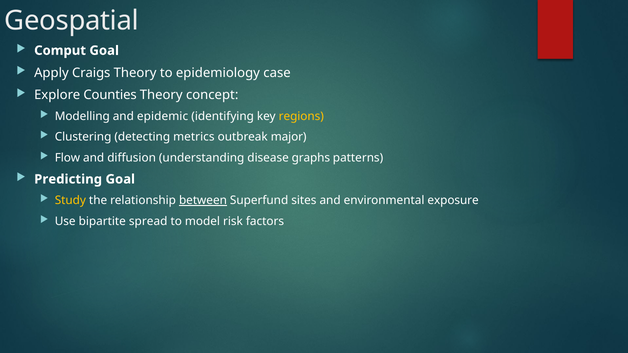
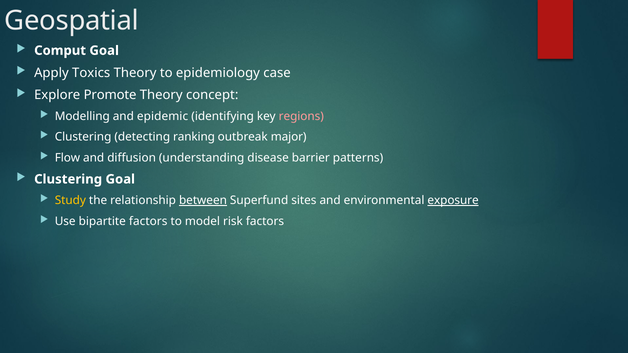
Craigs: Craigs -> Toxics
Counties: Counties -> Promote
regions colour: yellow -> pink
metrics: metrics -> ranking
graphs: graphs -> barrier
Predicting at (68, 179): Predicting -> Clustering
exposure underline: none -> present
bipartite spread: spread -> factors
